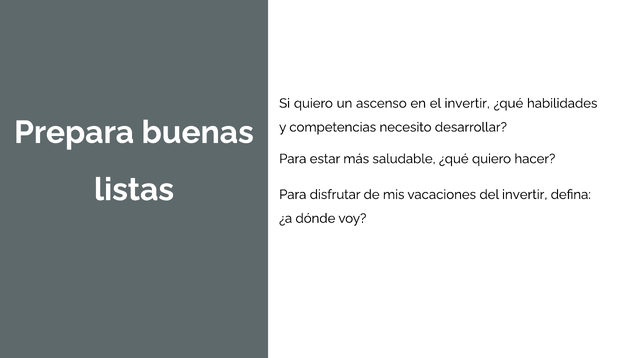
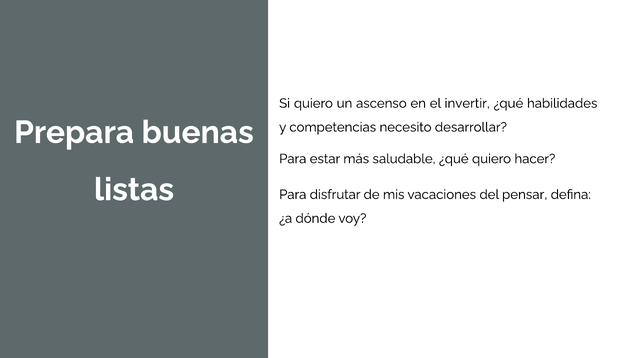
del invertir: invertir -> pensar
